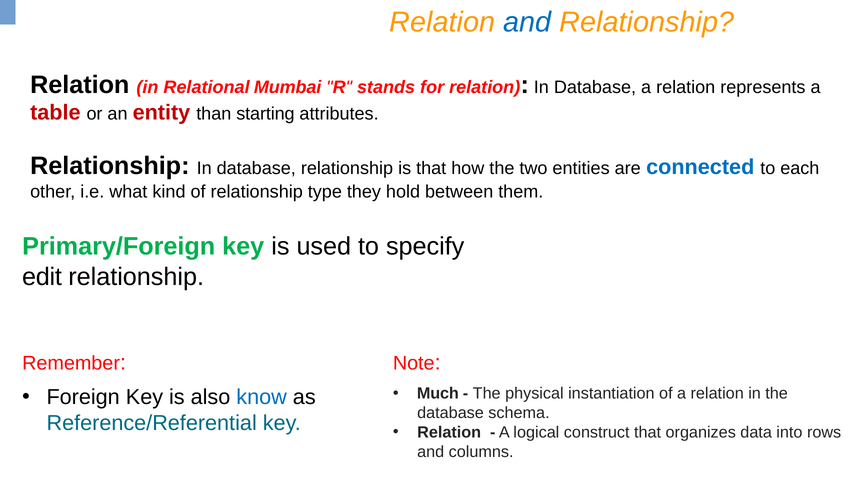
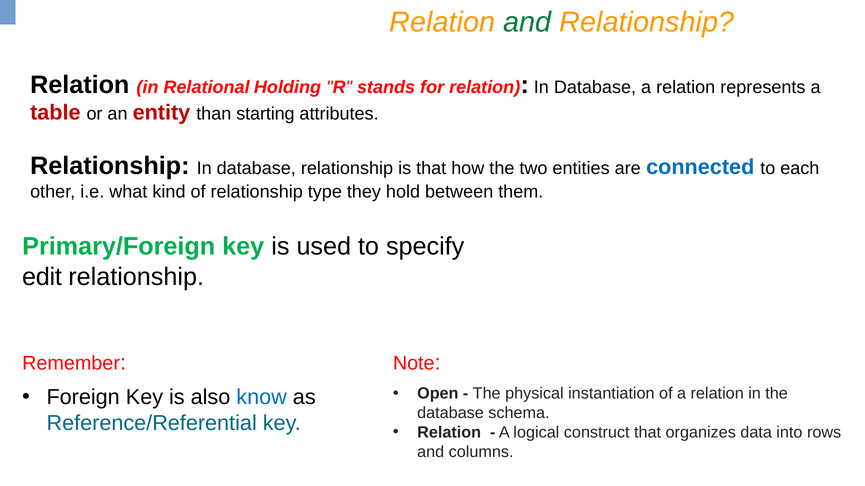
and at (527, 23) colour: blue -> green
Mumbai: Mumbai -> Holding
Much: Much -> Open
